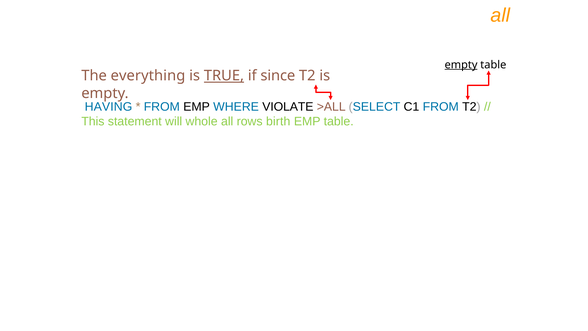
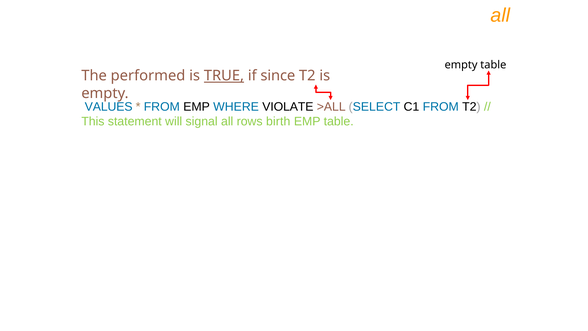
empty at (461, 65) underline: present -> none
everything: everything -> performed
HAVING: HAVING -> VALUES
whole: whole -> signal
